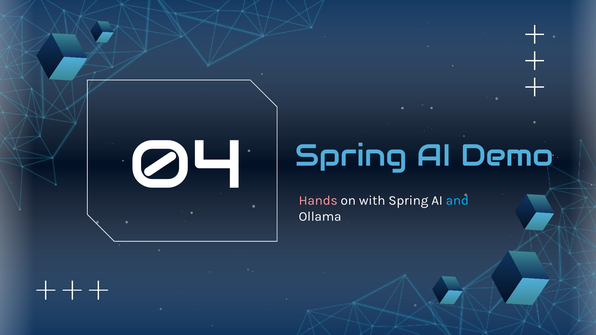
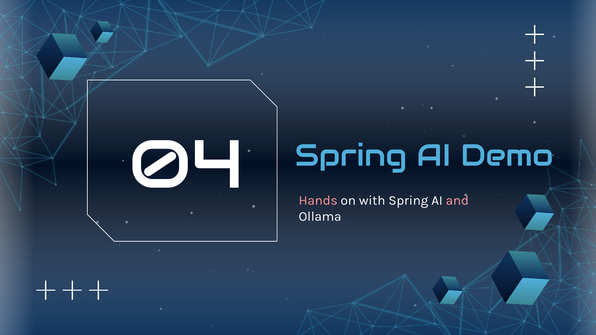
and colour: light blue -> pink
